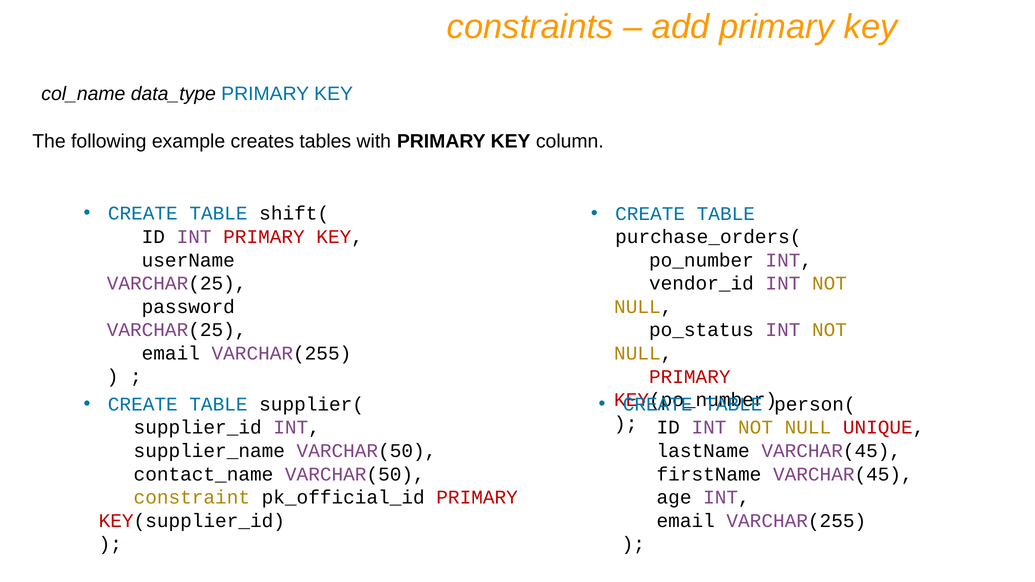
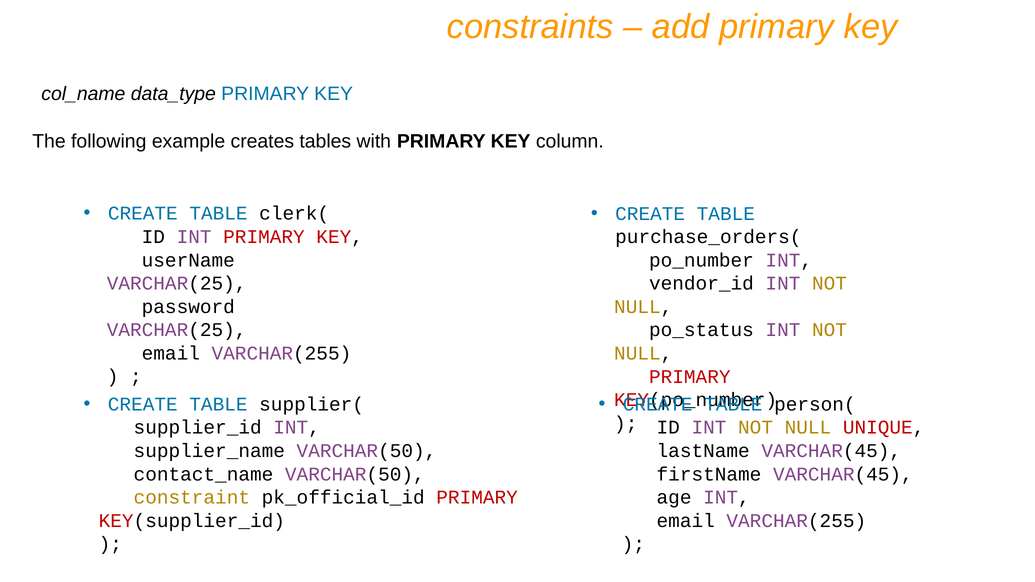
shift(: shift( -> clerk(
